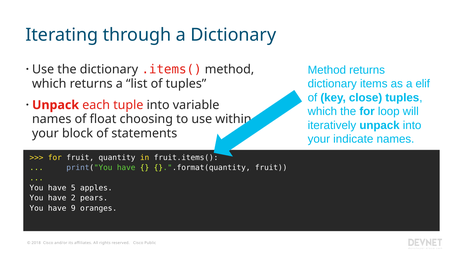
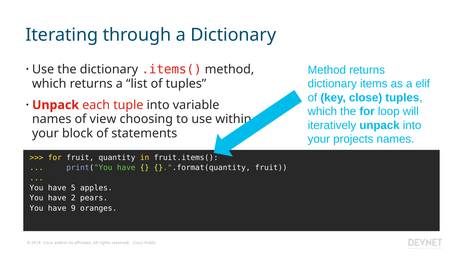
float: float -> view
indicate: indicate -> projects
